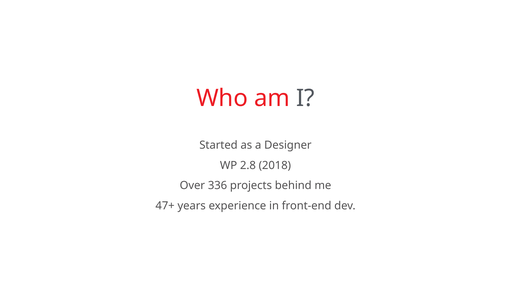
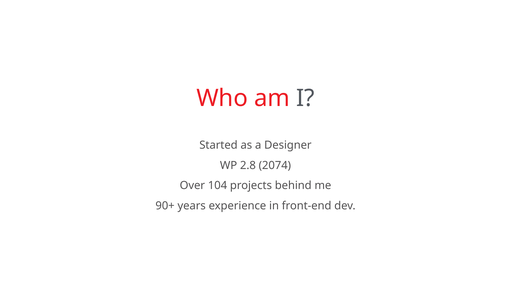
2018: 2018 -> 2074
336: 336 -> 104
47+: 47+ -> 90+
